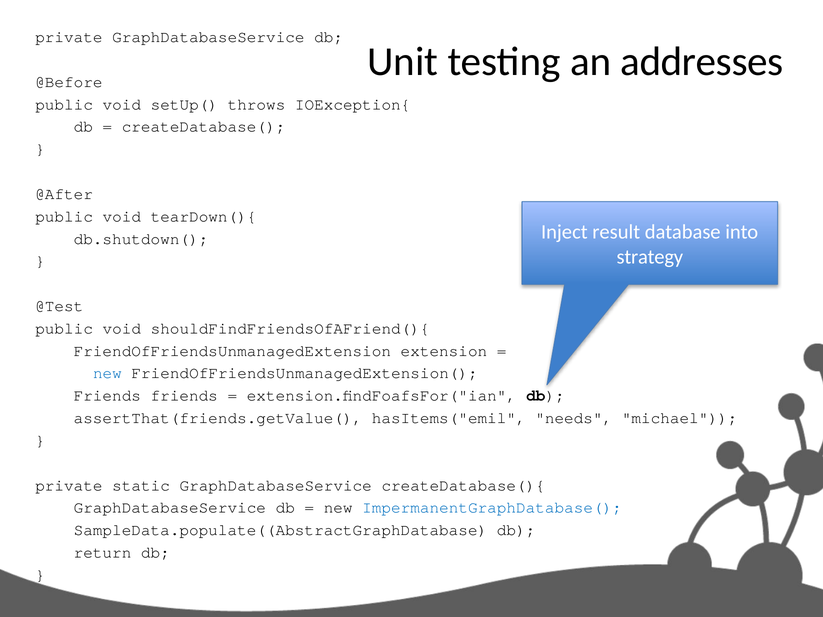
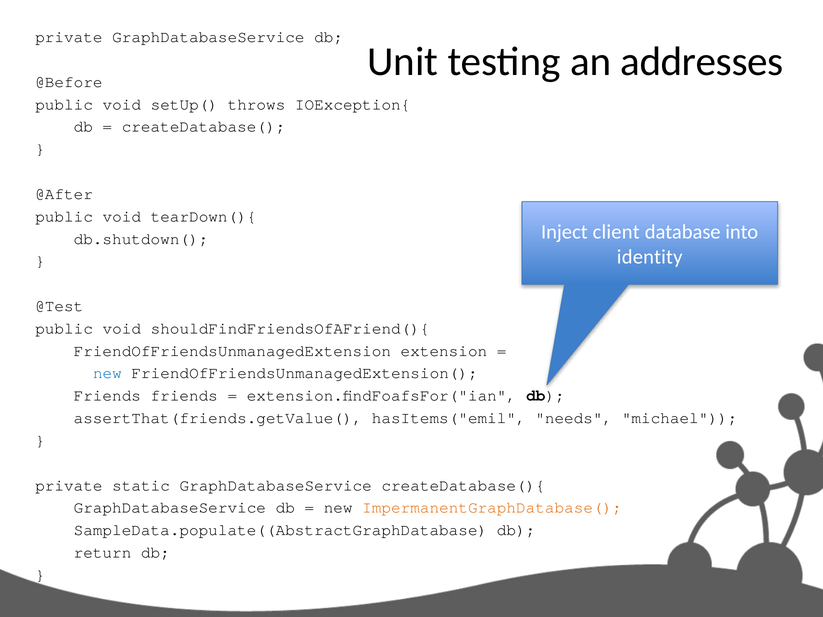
result: result -> client
strategy: strategy -> identity
ImpermanentGraphDatabase( colour: blue -> orange
